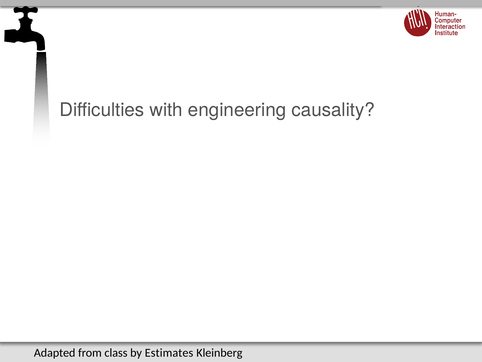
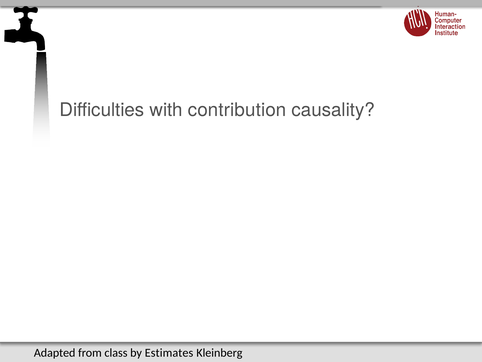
engineering: engineering -> contribution
